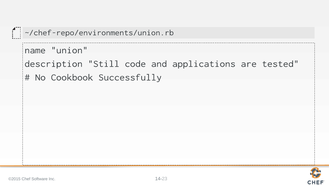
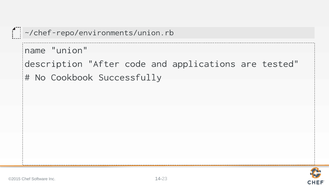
Still: Still -> After
